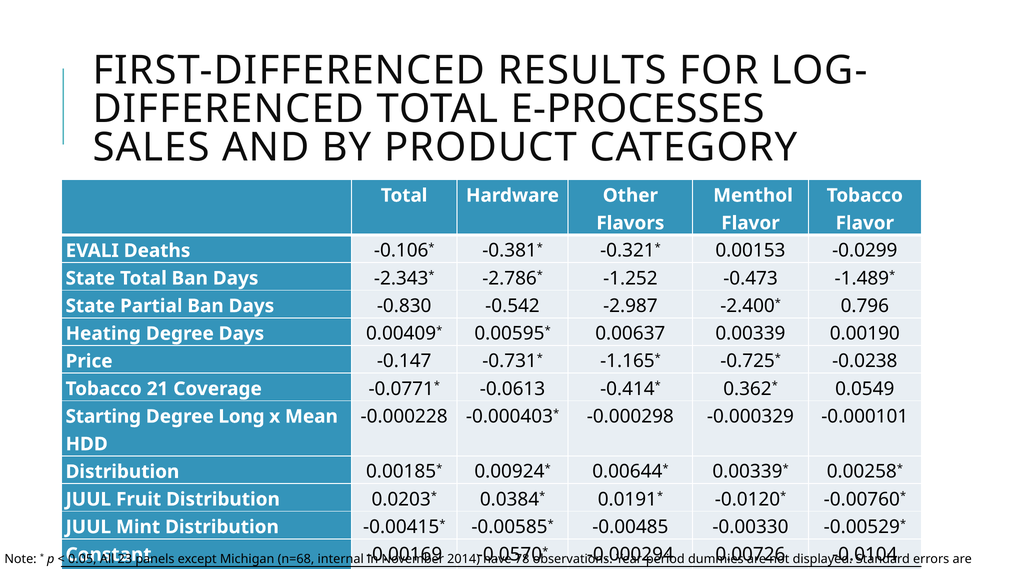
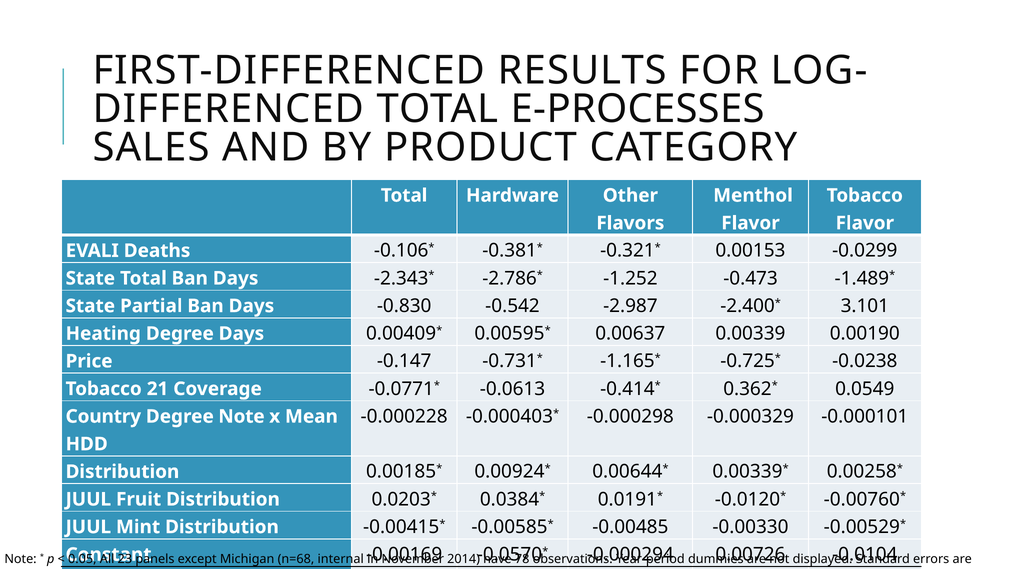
0.796: 0.796 -> 3.101
Starting: Starting -> Country
Degree Long: Long -> Note
